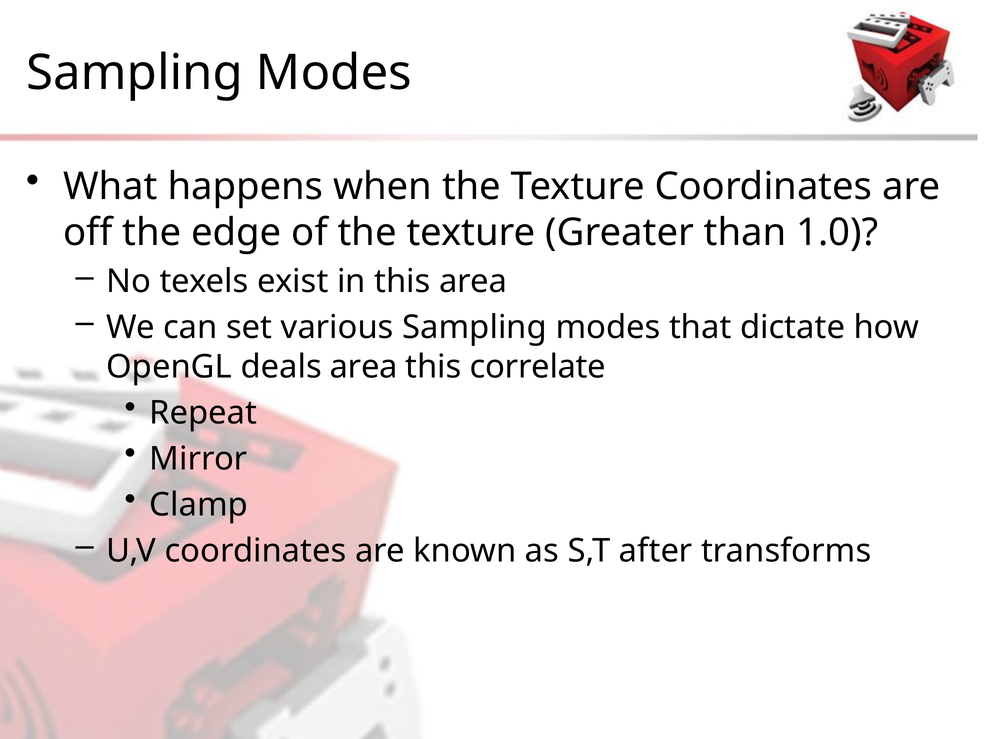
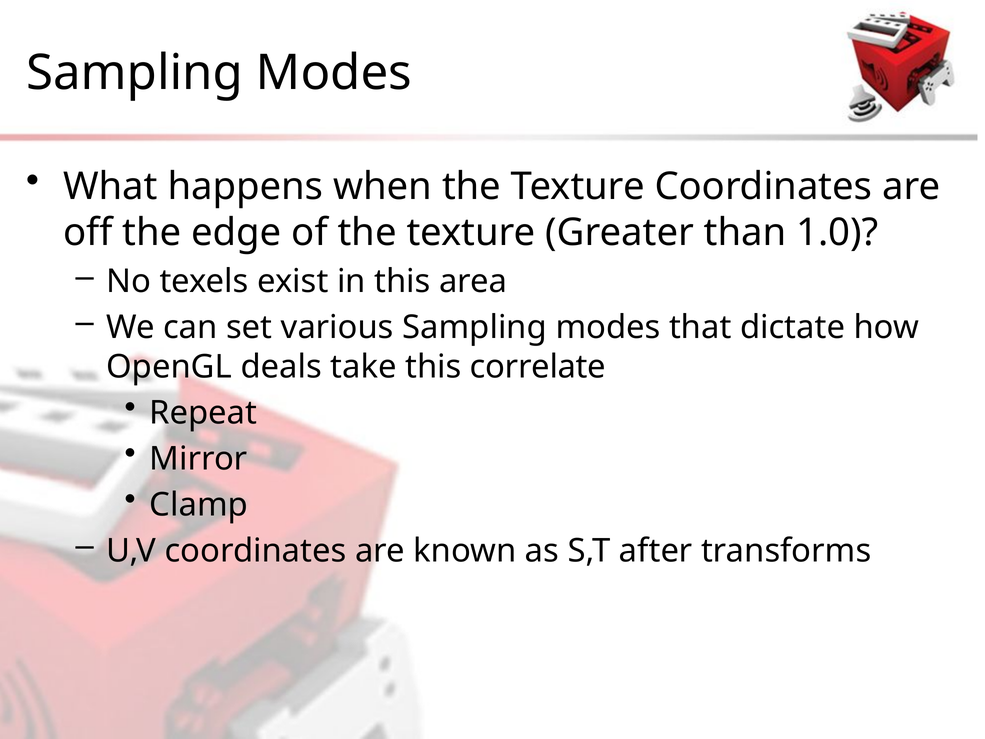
deals area: area -> take
